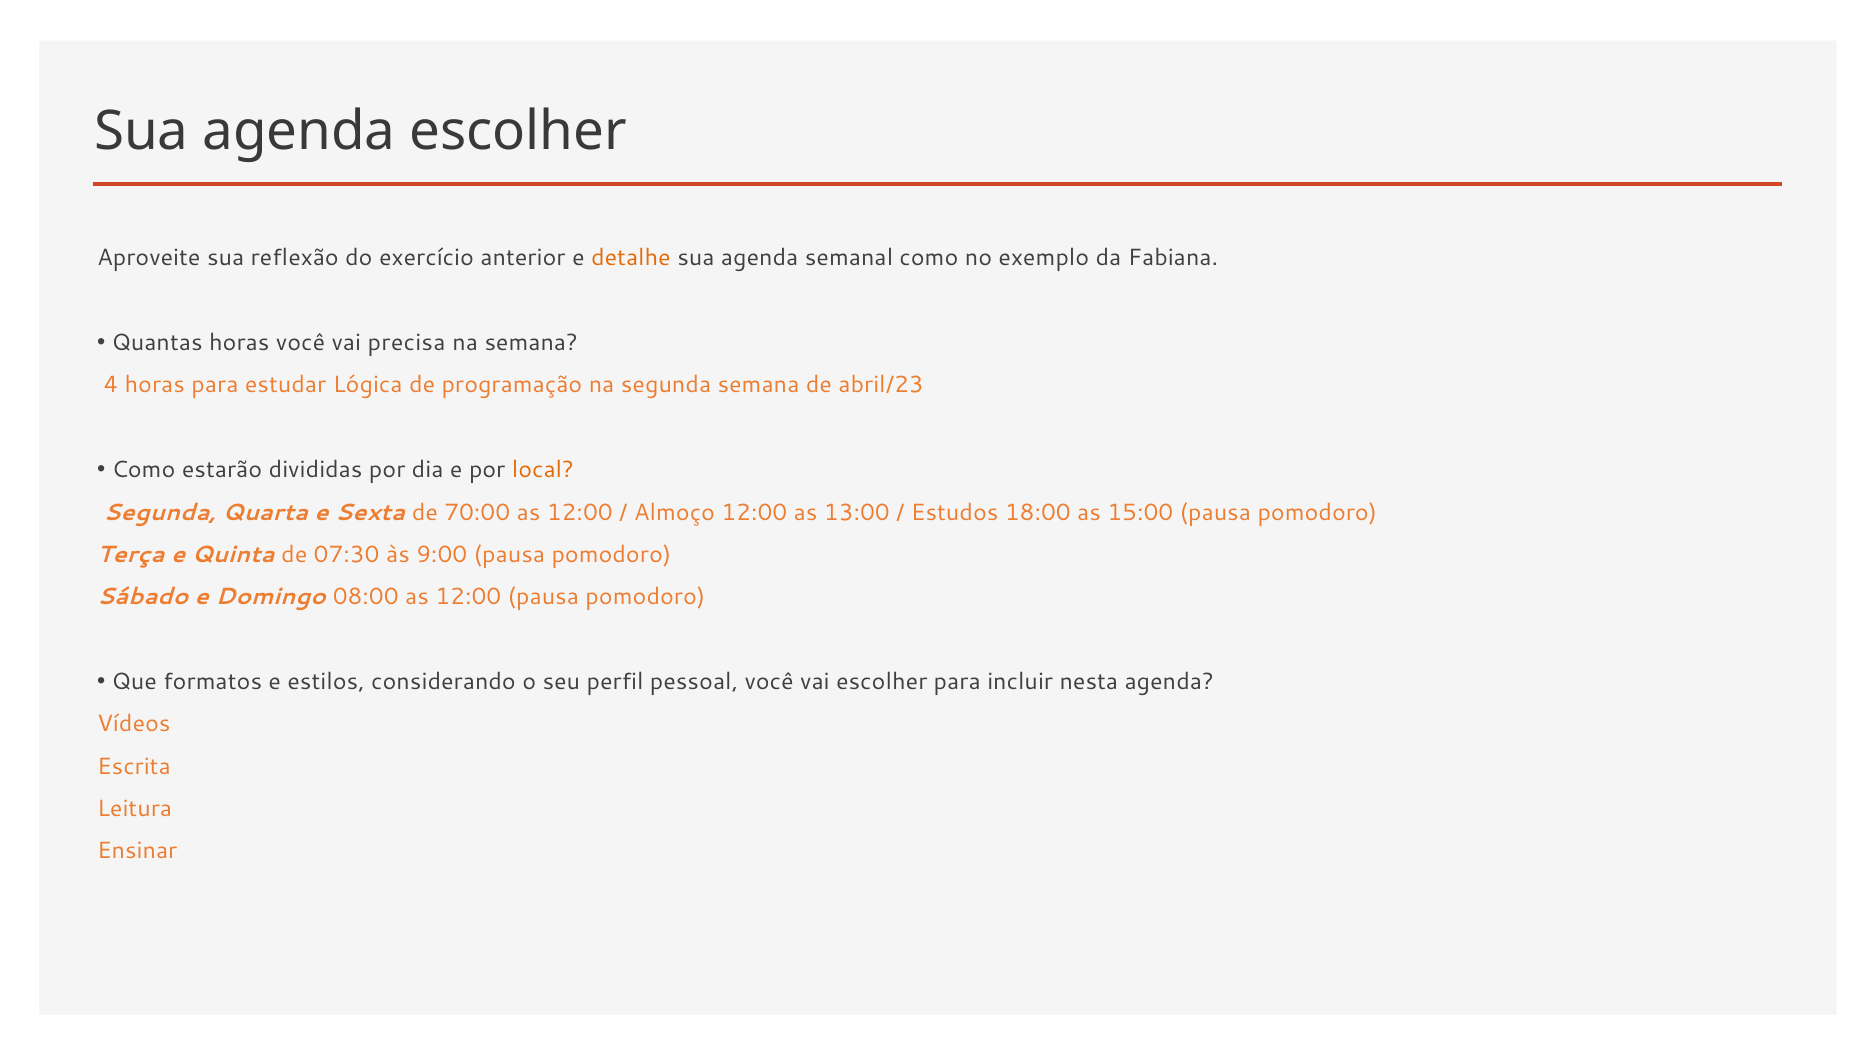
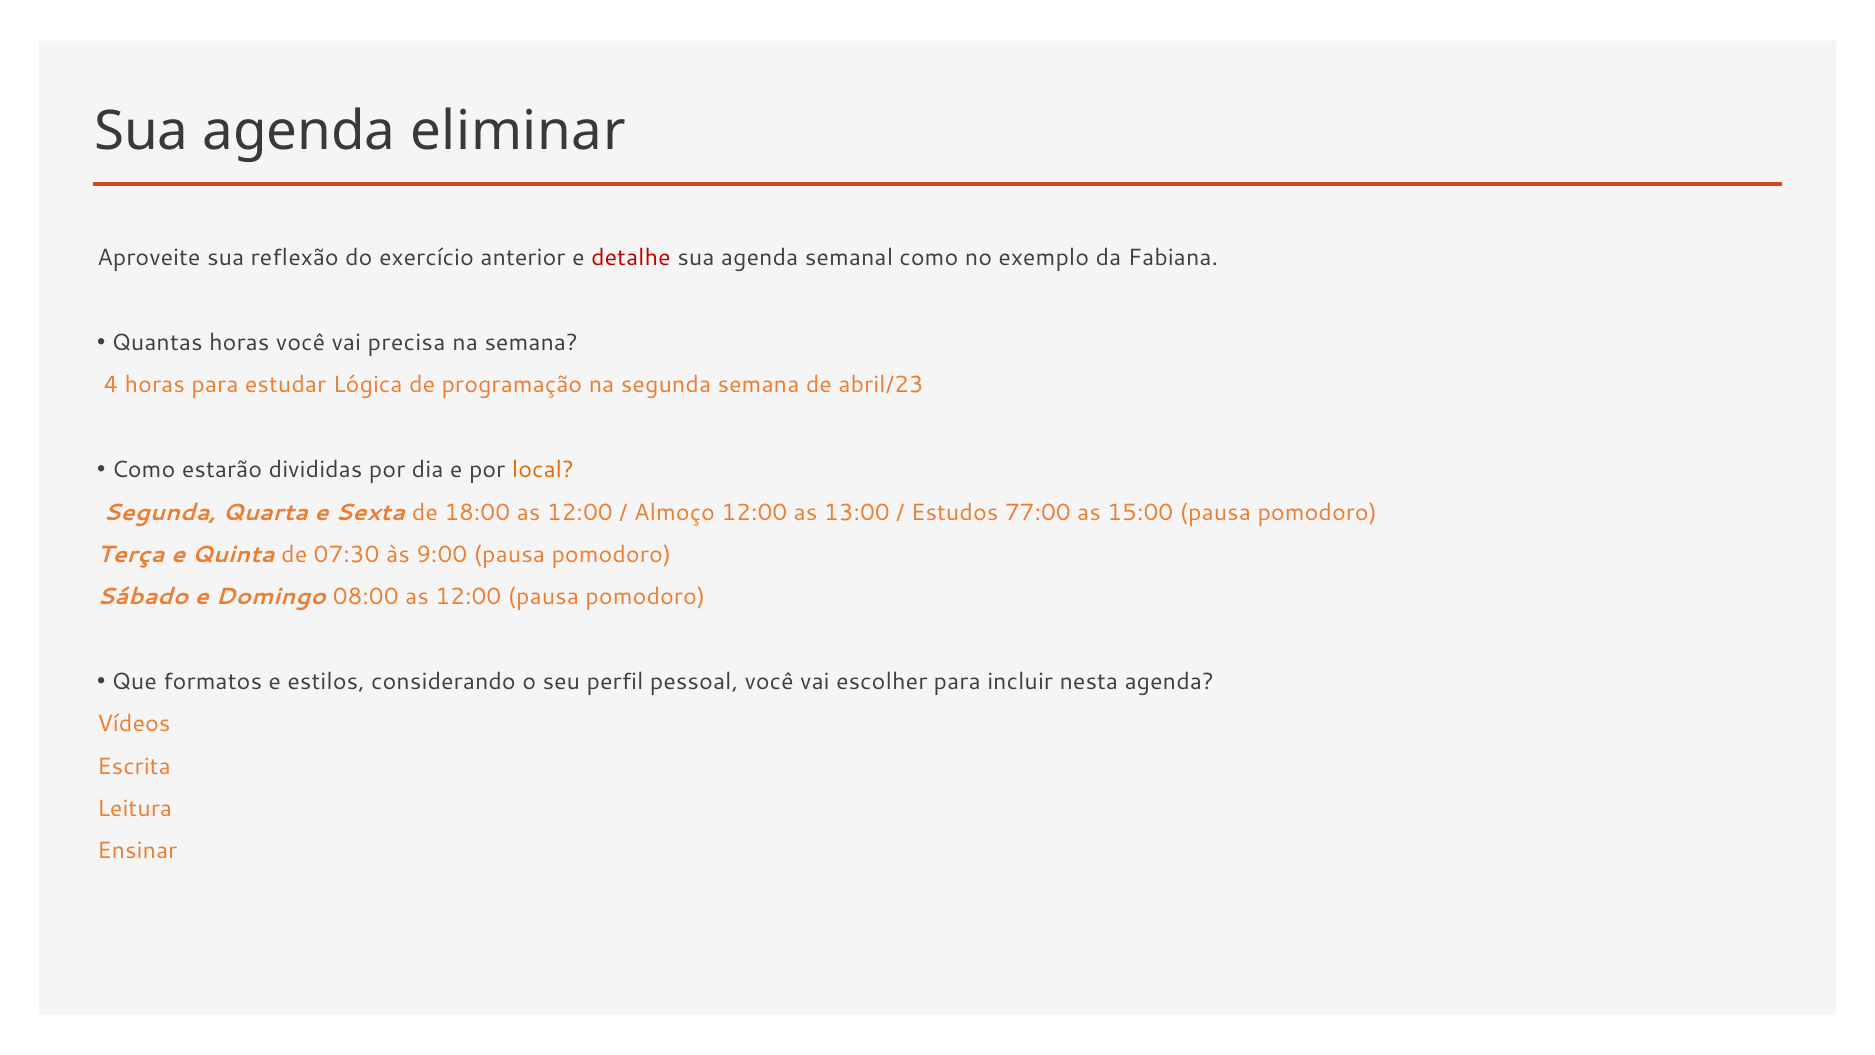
agenda escolher: escolher -> eliminar
detalhe colour: orange -> red
70:00: 70:00 -> 18:00
18:00: 18:00 -> 77:00
